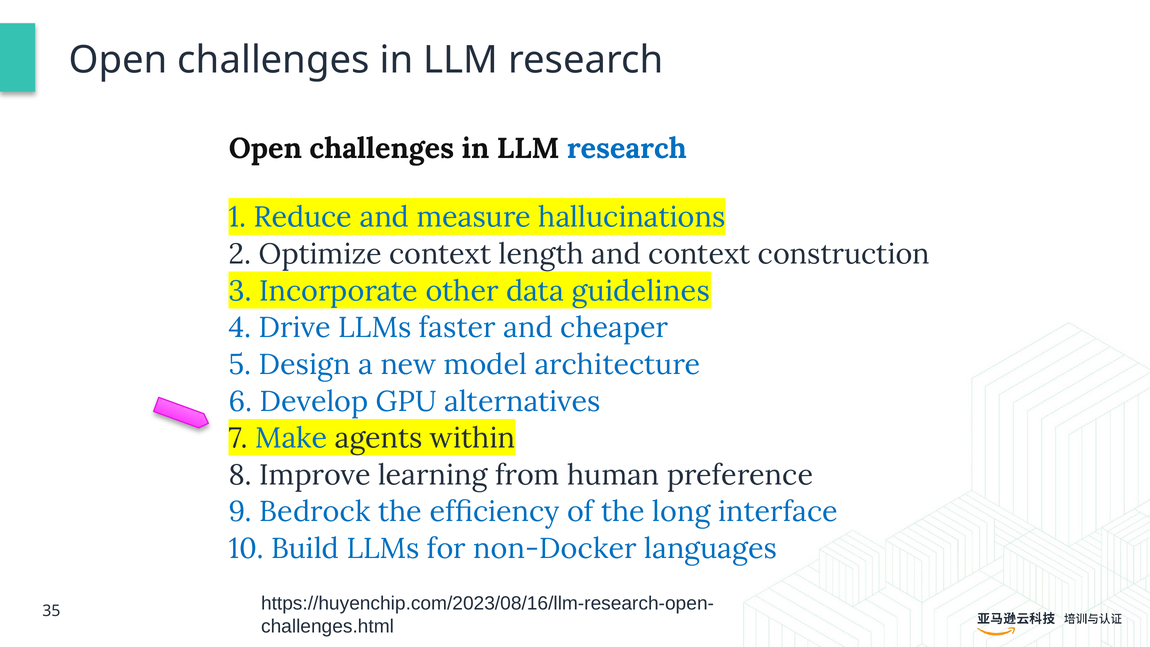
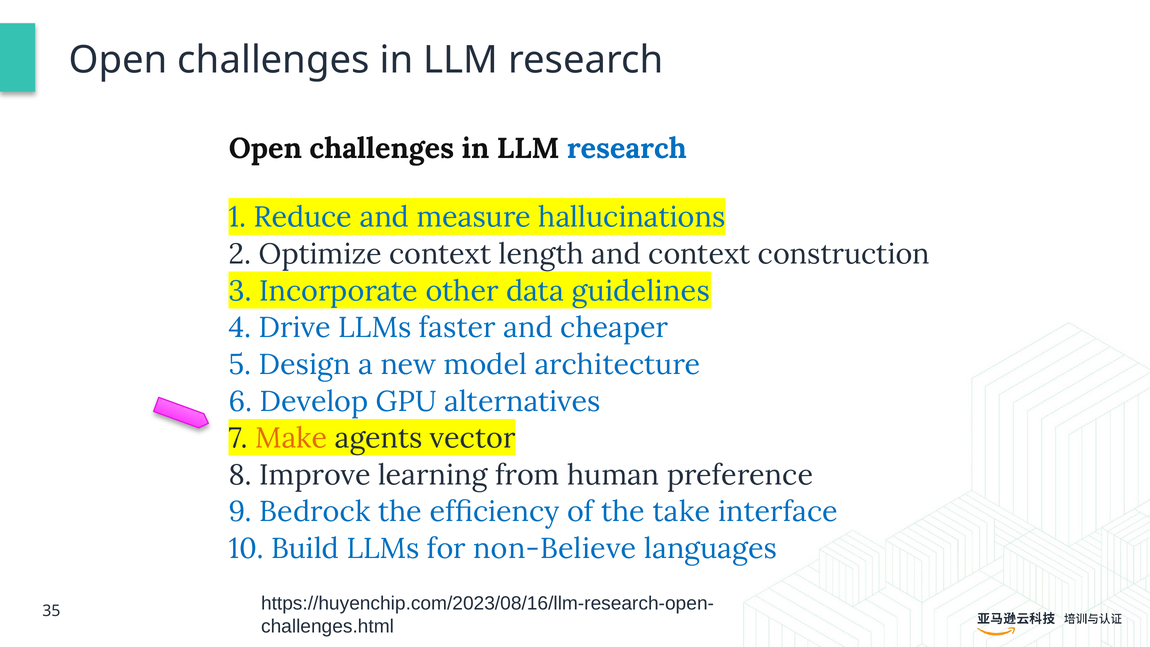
Make colour: blue -> orange
within: within -> vector
long: long -> take
non-Docker: non-Docker -> non-Believe
